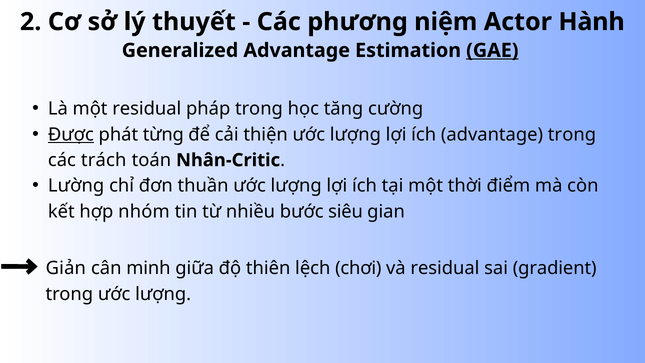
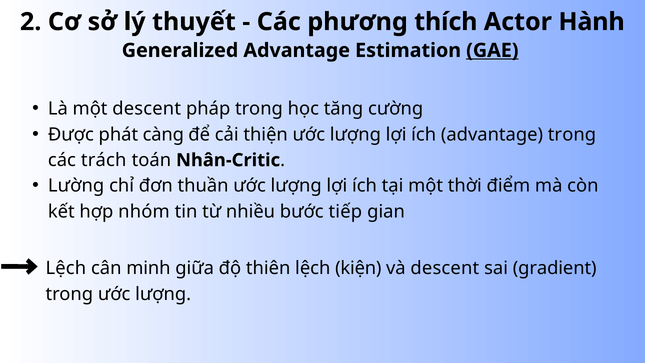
niệm: niệm -> thích
một residual: residual -> descent
Được underline: present -> none
từng: từng -> càng
siêu: siêu -> tiếp
Giản at (66, 268): Giản -> Lệch
chơi: chơi -> kiện
và residual: residual -> descent
